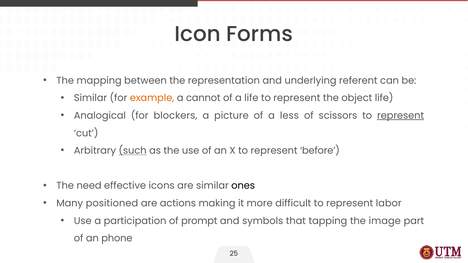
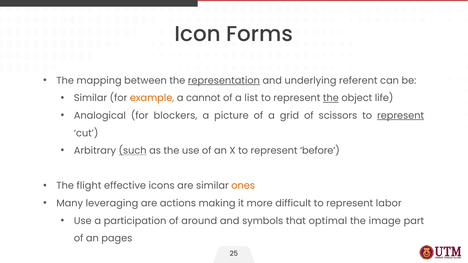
representation underline: none -> present
a life: life -> list
the at (331, 98) underline: none -> present
less: less -> grid
need: need -> flight
ones colour: black -> orange
positioned: positioned -> leveraging
prompt: prompt -> around
tapping: tapping -> optimal
phone: phone -> pages
